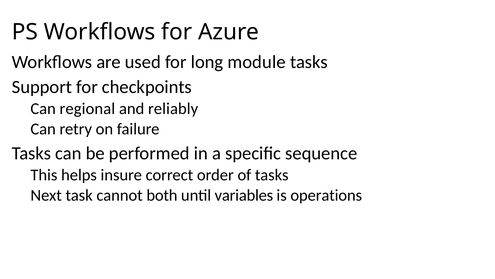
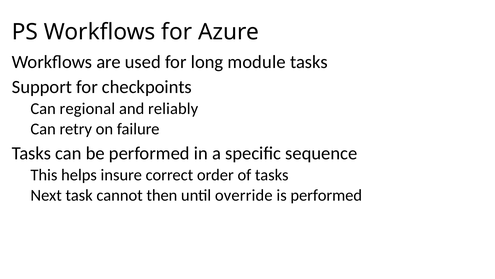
both: both -> then
variables: variables -> override
is operations: operations -> performed
